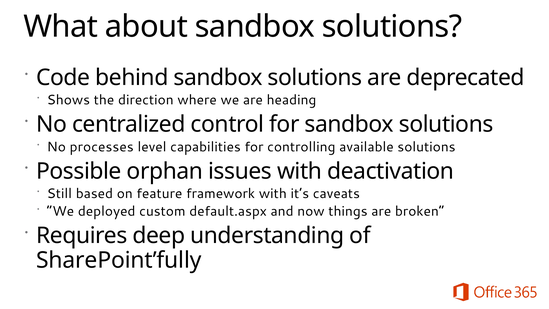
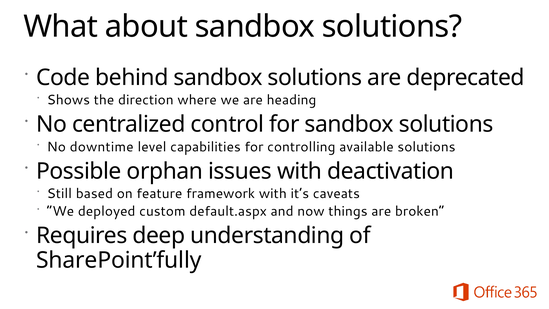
processes: processes -> downtime
